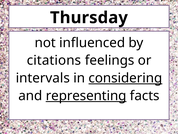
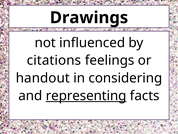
Thursday: Thursday -> Drawings
intervals: intervals -> handout
considering underline: present -> none
